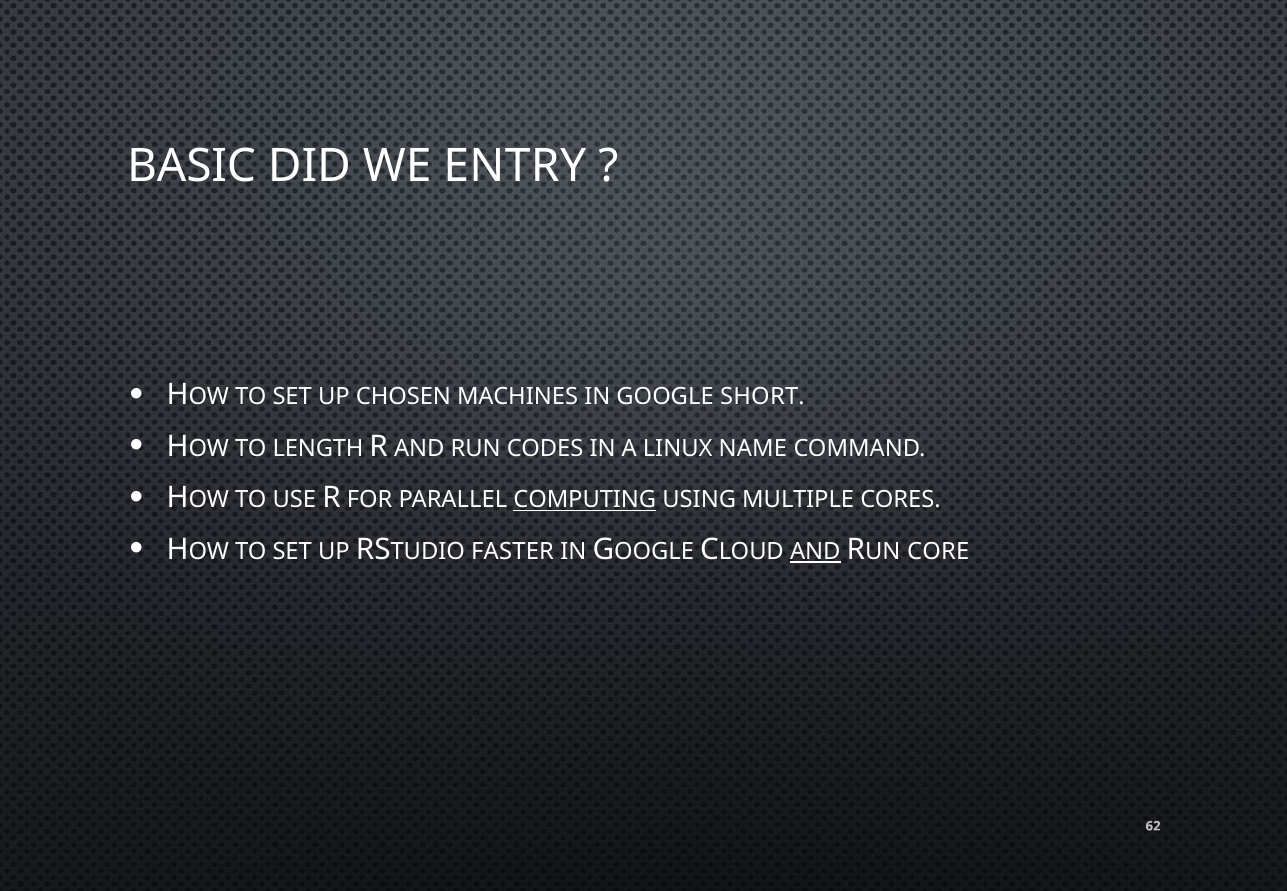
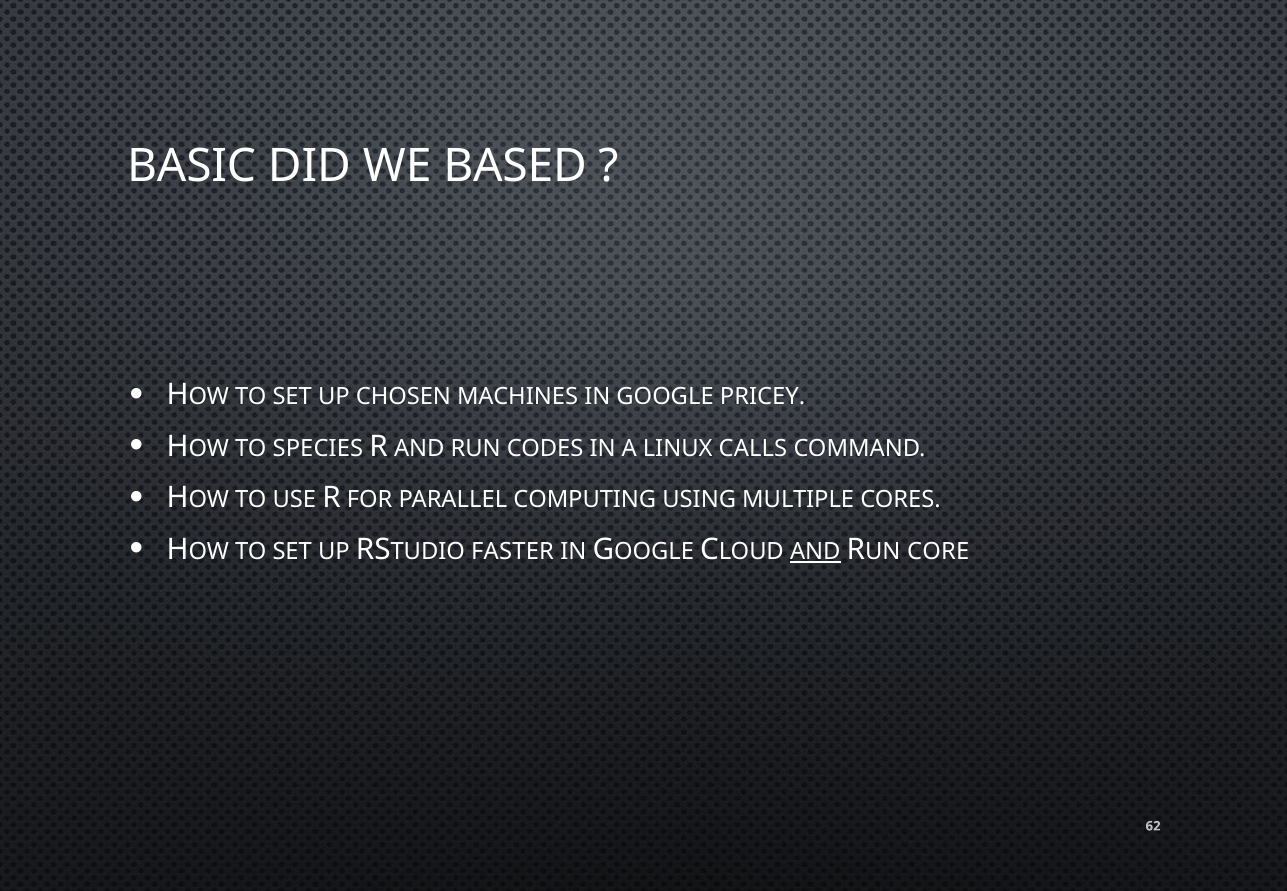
ENTRY: ENTRY -> BASED
SHORT: SHORT -> PRICEY
LENGTH: LENGTH -> SPECIES
NAME: NAME -> CALLS
COMPUTING underline: present -> none
